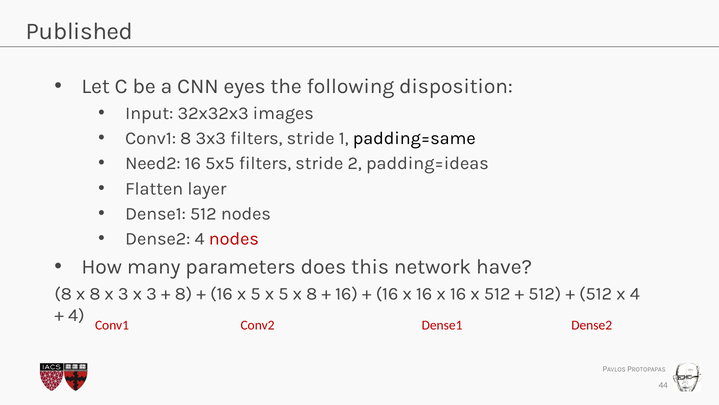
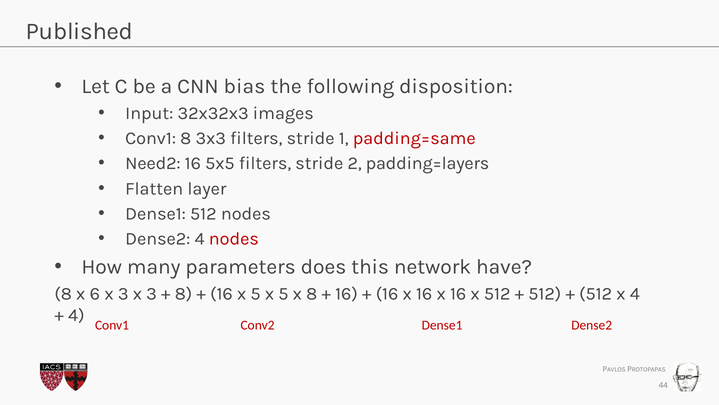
eyes: eyes -> bias
padding=same colour: black -> red
padding=ideas: padding=ideas -> padding=layers
8 x 8: 8 -> 6
